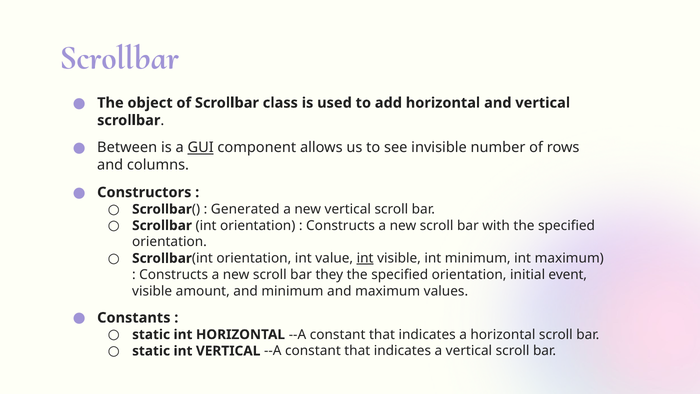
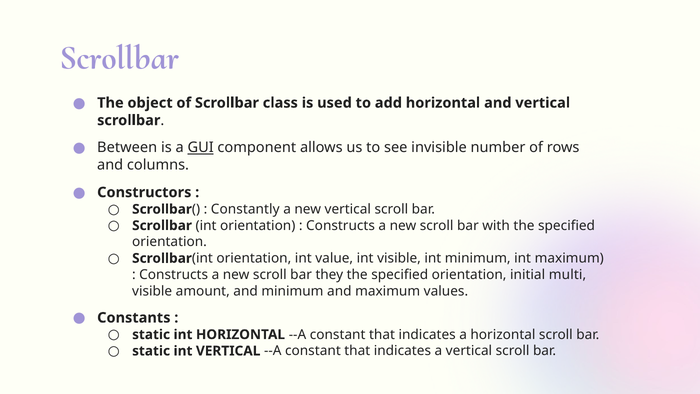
Generated: Generated -> Constantly
int at (365, 258) underline: present -> none
event: event -> multi
